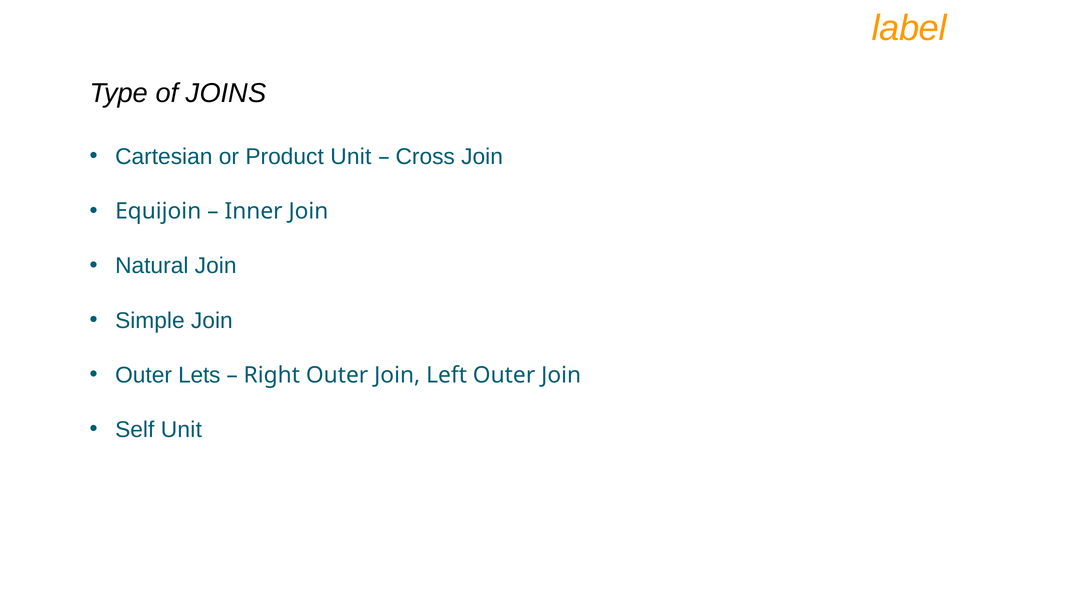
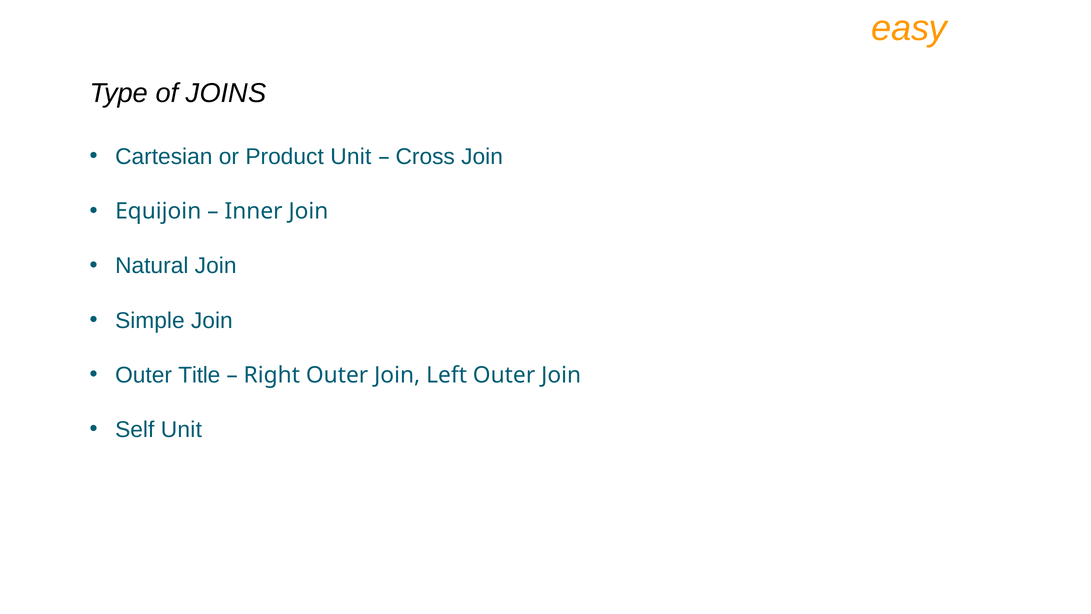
label: label -> easy
Lets: Lets -> Title
